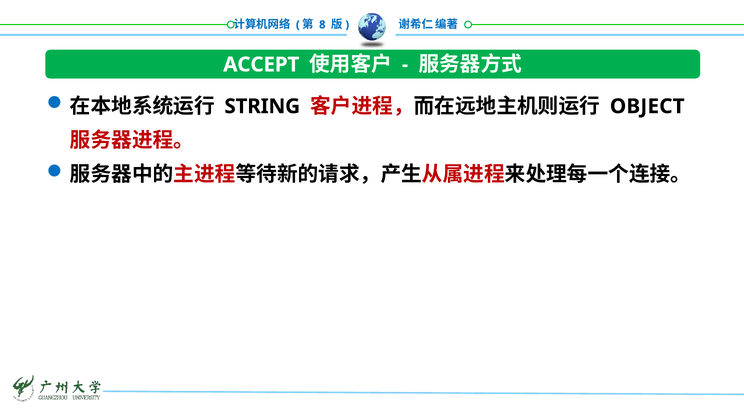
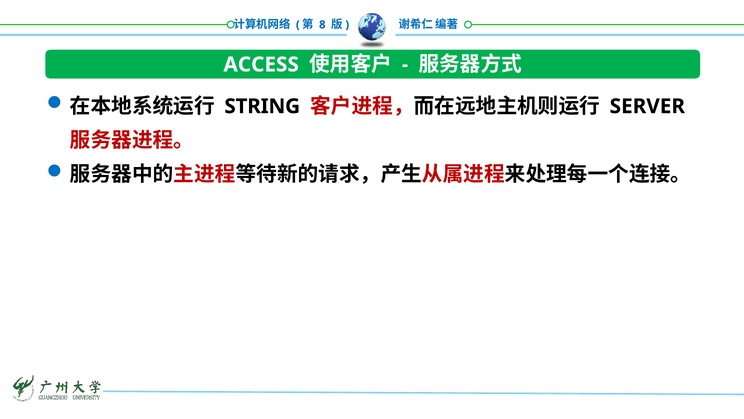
ACCEPT: ACCEPT -> ACCESS
OBJECT: OBJECT -> SERVER
